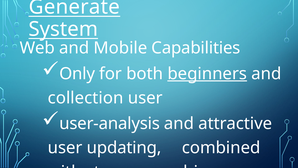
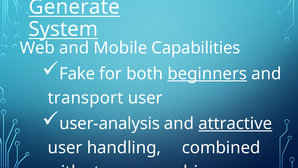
Only: Only -> Fake
collection: collection -> transport
attractive underline: none -> present
updating: updating -> handling
